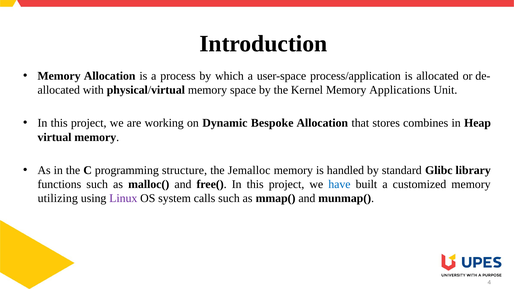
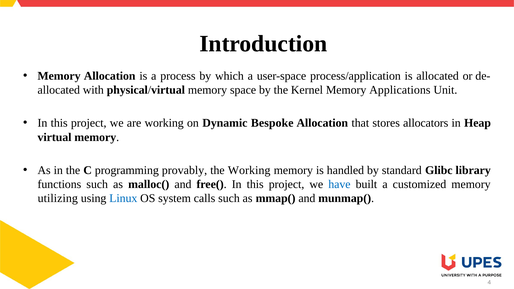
combines: combines -> allocators
structure: structure -> provably
the Jemalloc: Jemalloc -> Working
Linux colour: purple -> blue
